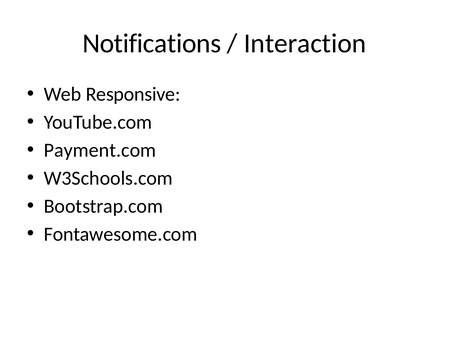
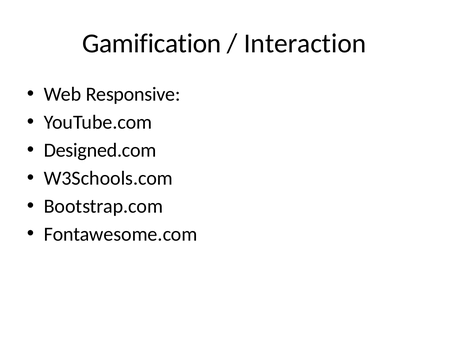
Notifications: Notifications -> Gamification
Payment.com: Payment.com -> Designed.com
